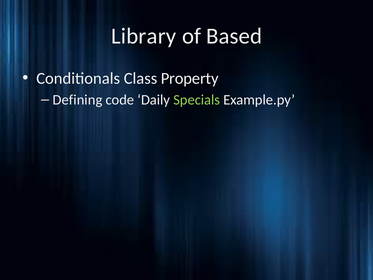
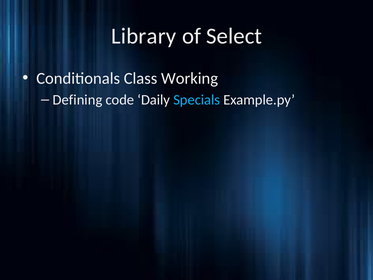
Based: Based -> Select
Property: Property -> Working
Specials colour: light green -> light blue
